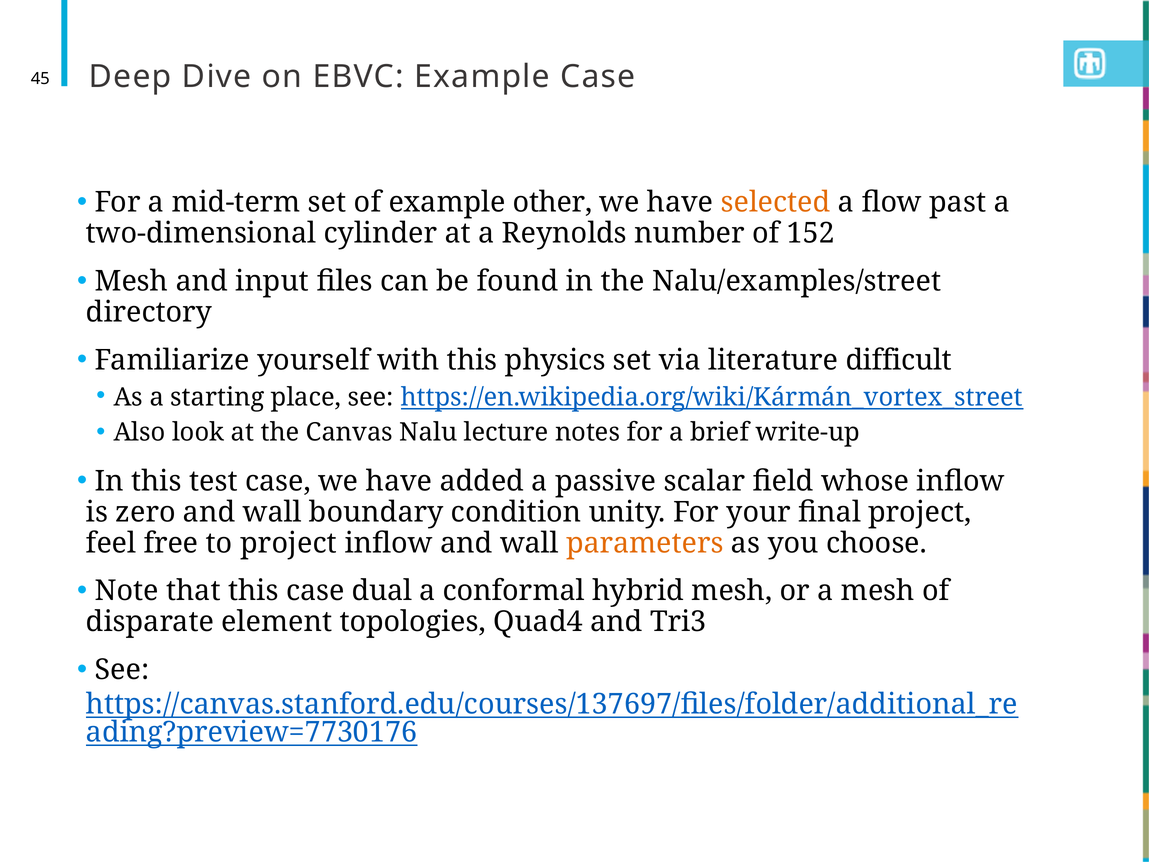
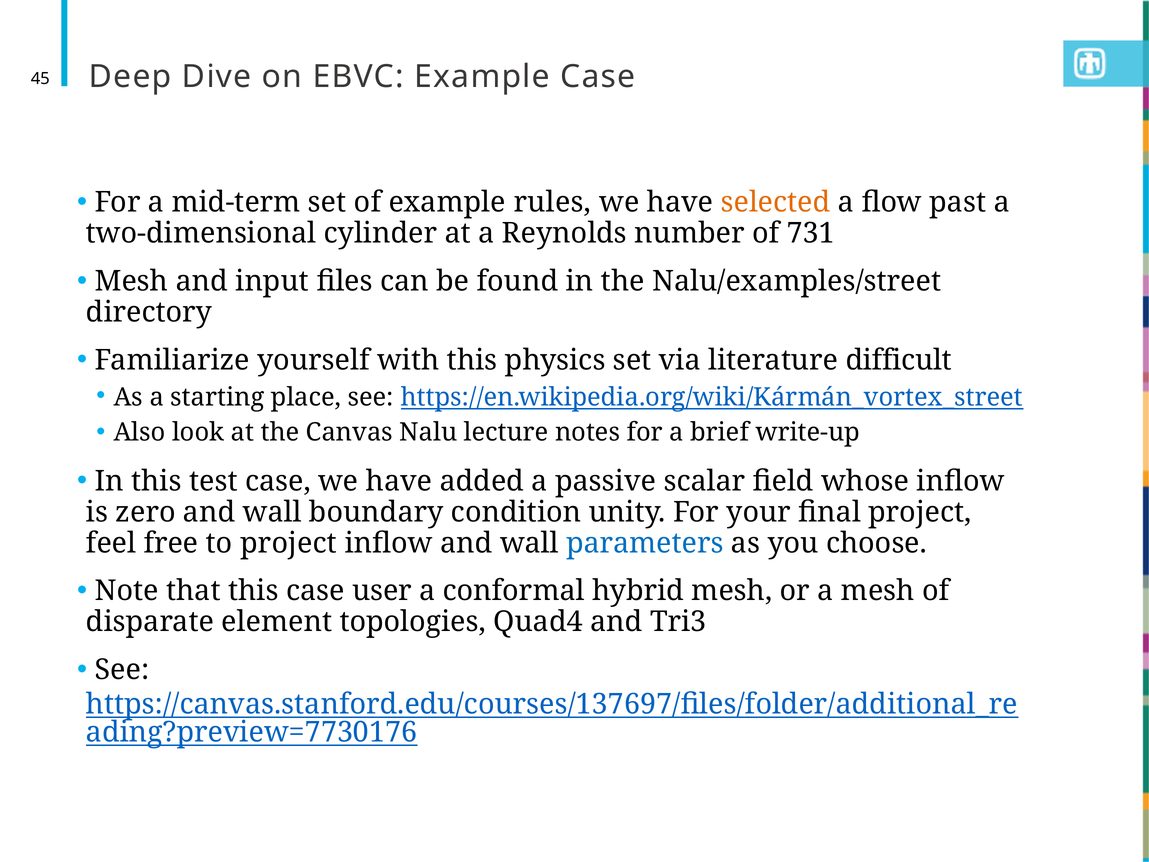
other: other -> rules
152: 152 -> 731
parameters colour: orange -> blue
dual: dual -> user
